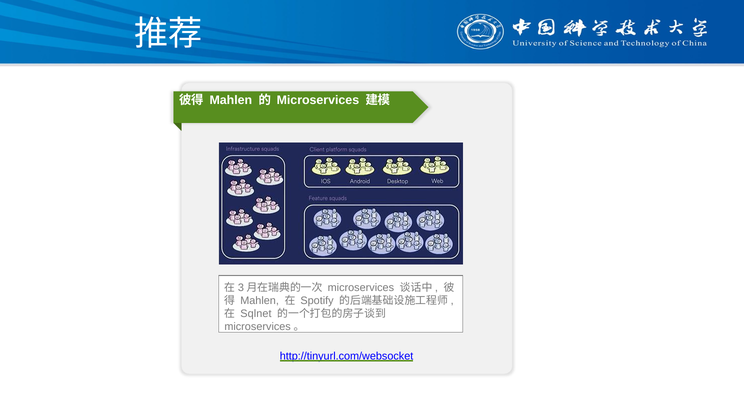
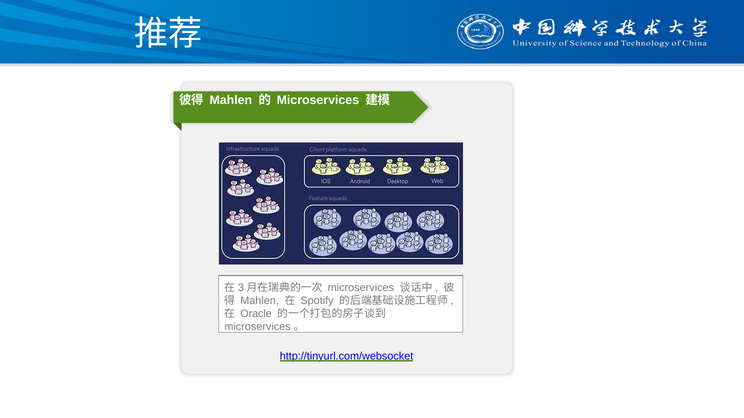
Sqlnet: Sqlnet -> Oracle
